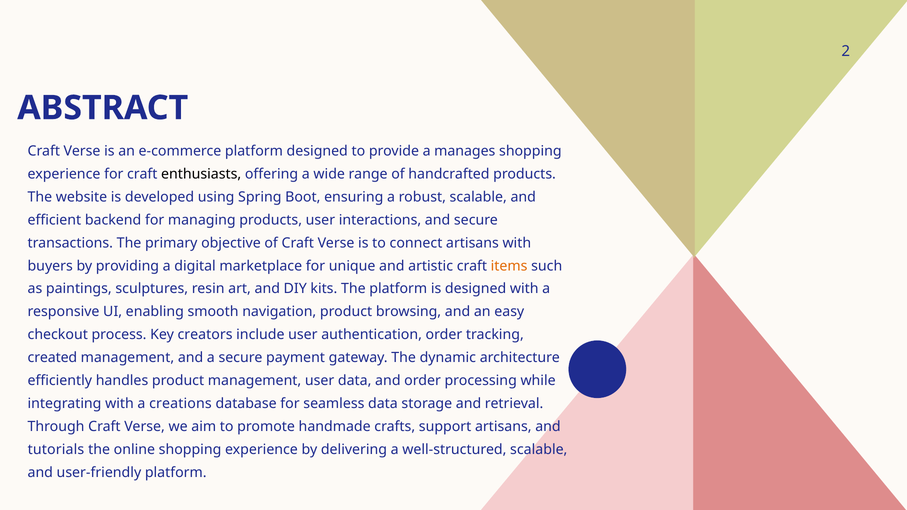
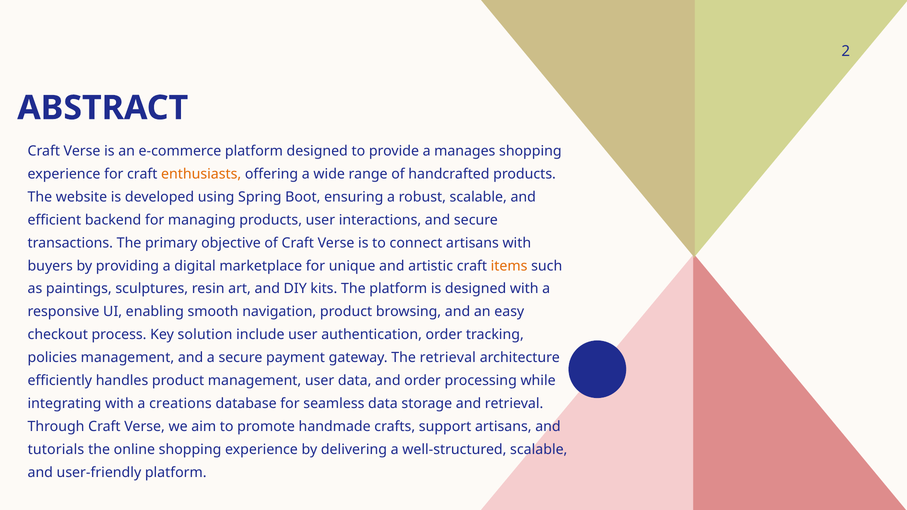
enthusiasts colour: black -> orange
creators: creators -> solution
created: created -> policies
The dynamic: dynamic -> retrieval
